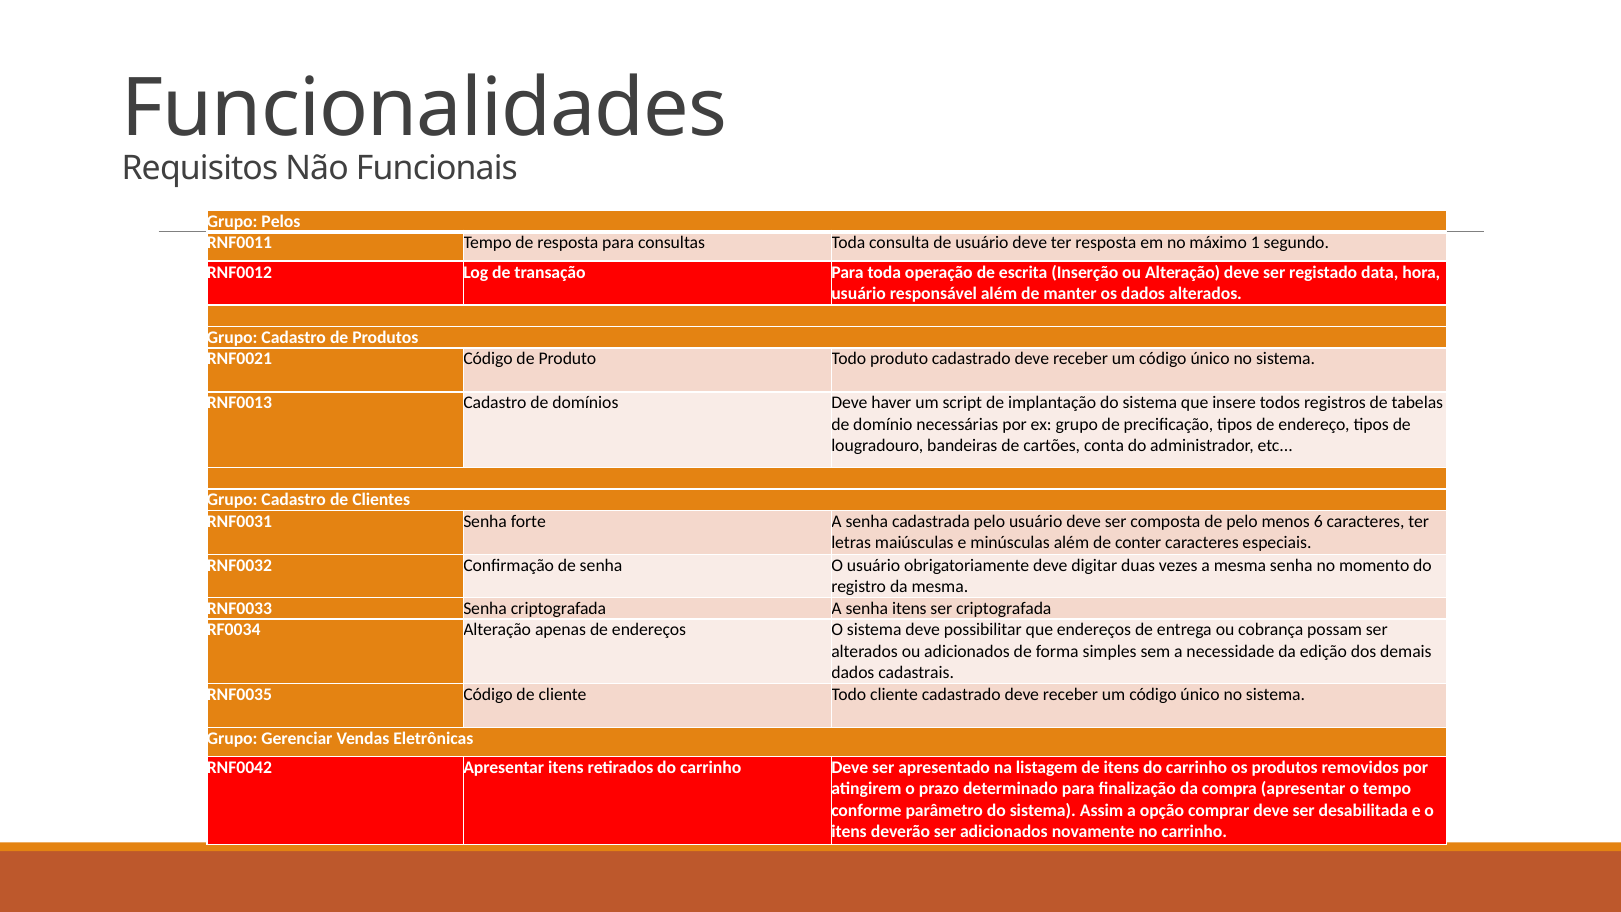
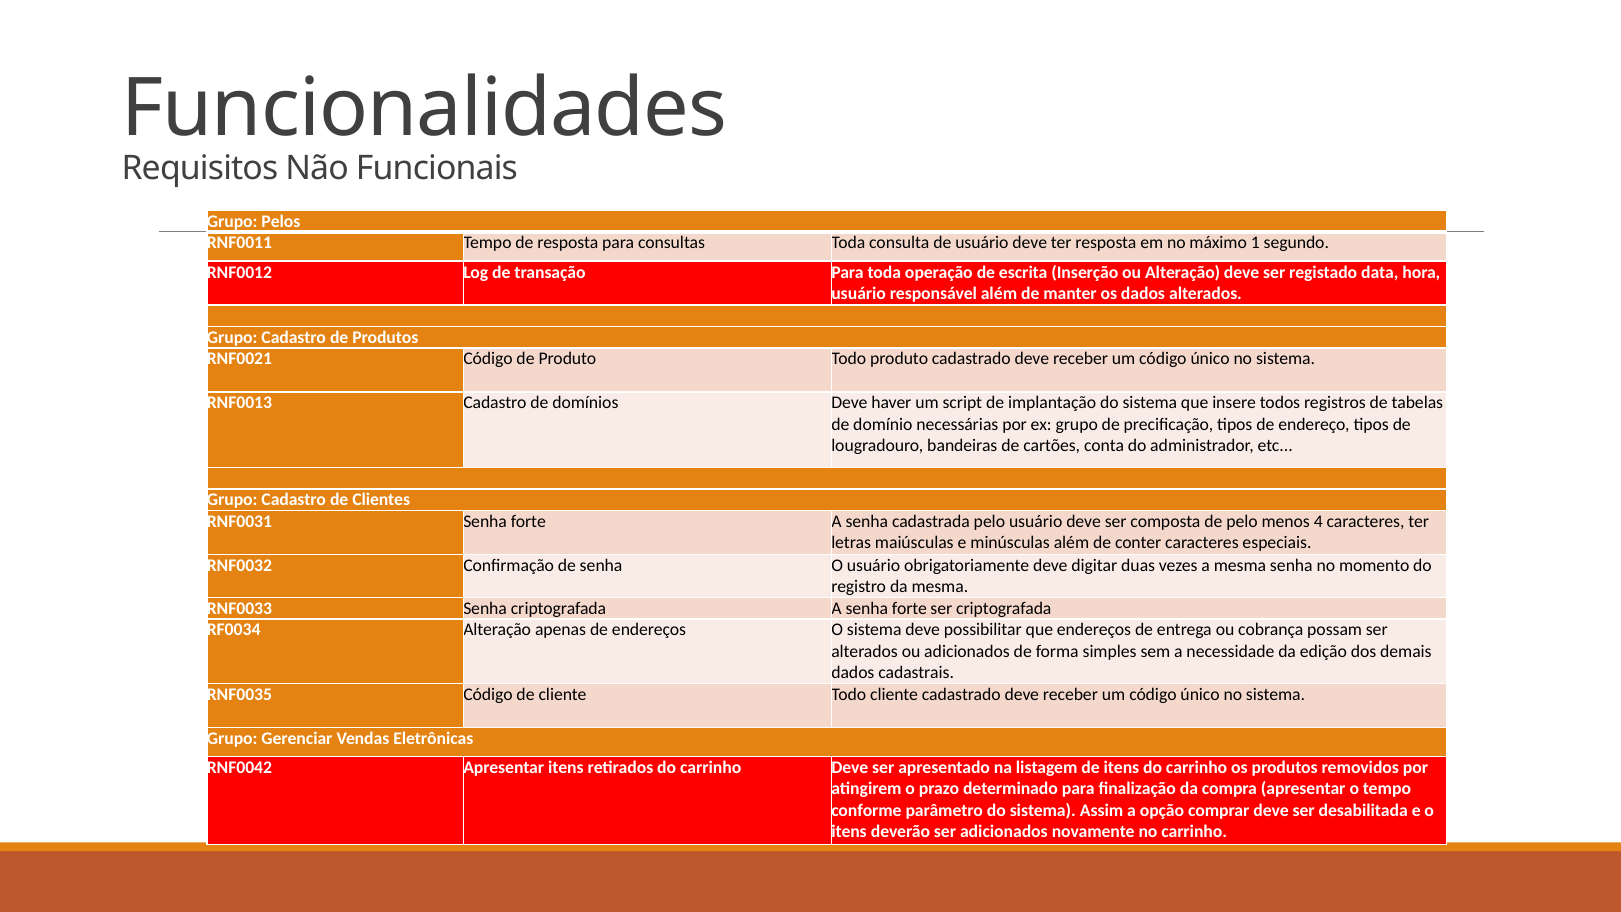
6: 6 -> 4
A senha itens: itens -> forte
